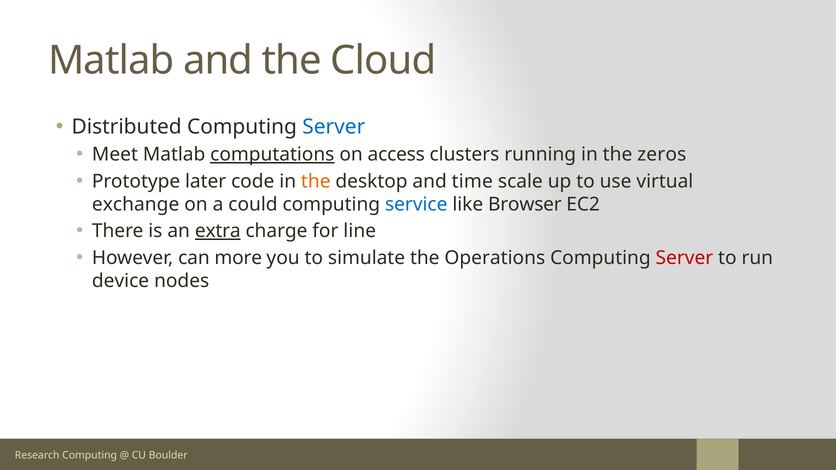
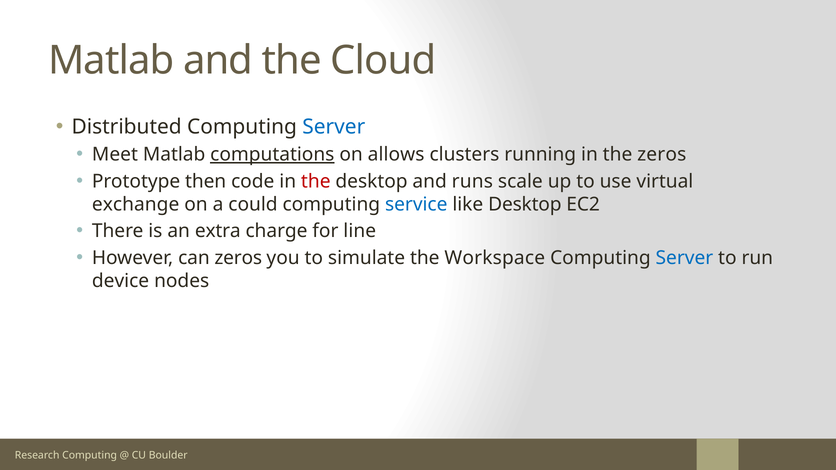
access: access -> allows
later: later -> then
the at (316, 181) colour: orange -> red
time: time -> runs
like Browser: Browser -> Desktop
extra underline: present -> none
can more: more -> zeros
Operations: Operations -> Workspace
Server at (684, 258) colour: red -> blue
